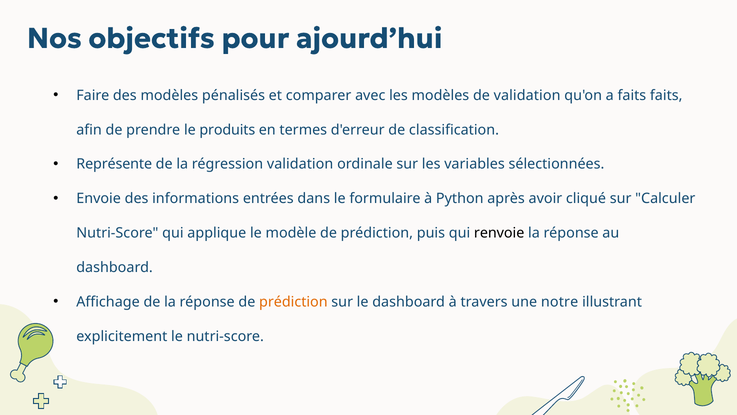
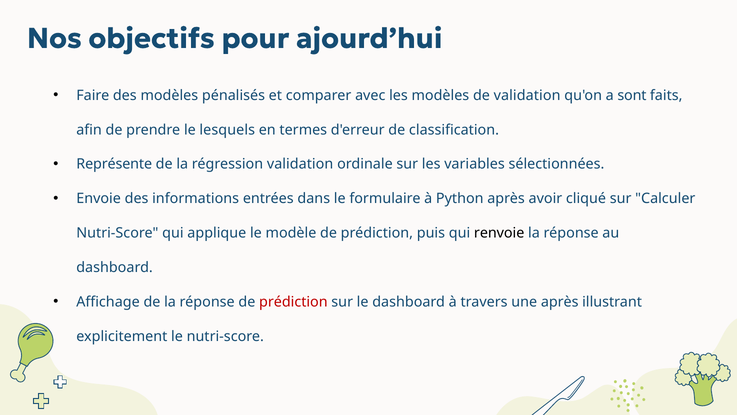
a faits: faits -> sont
produits: produits -> lesquels
prédiction at (293, 302) colour: orange -> red
une notre: notre -> après
